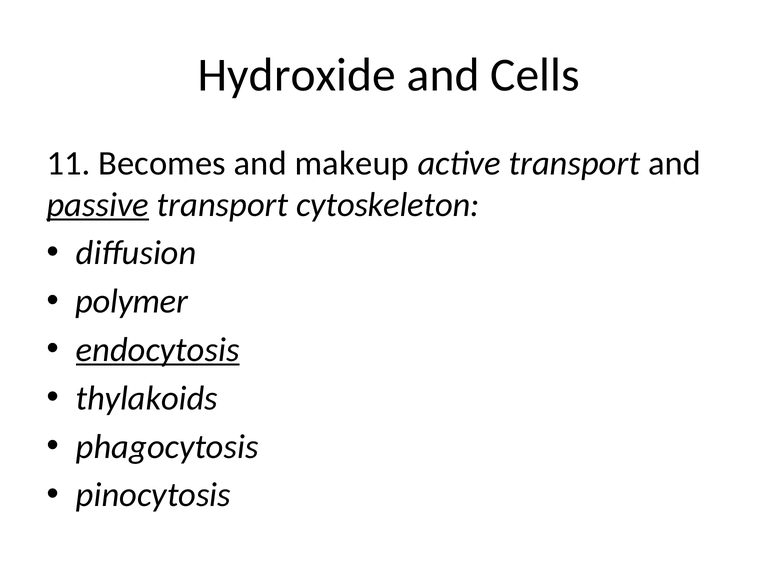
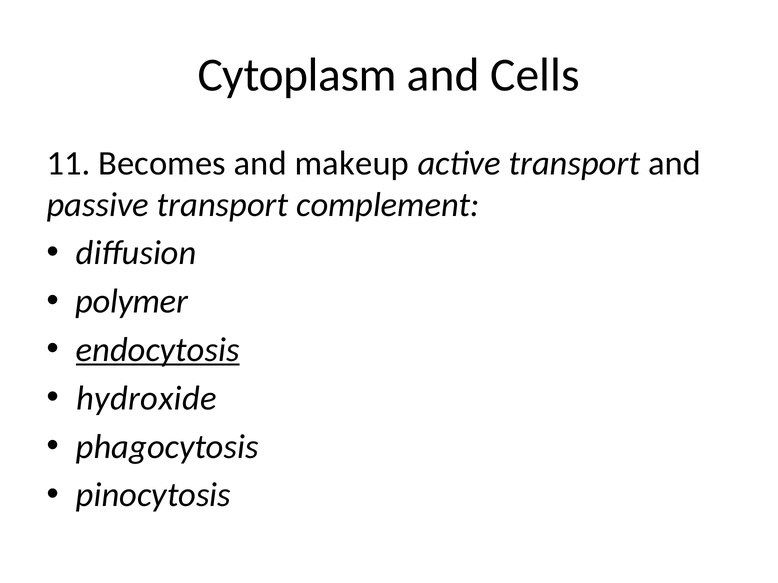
Hydroxide: Hydroxide -> Cytoplasm
passive underline: present -> none
cytoskeleton: cytoskeleton -> complement
thylakoids: thylakoids -> hydroxide
